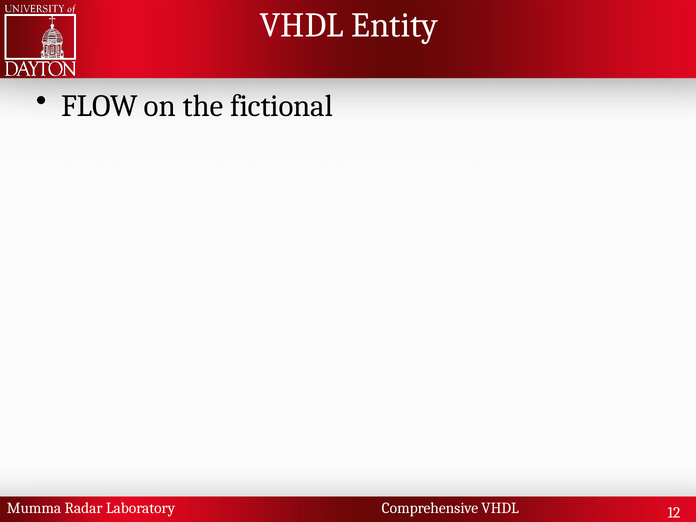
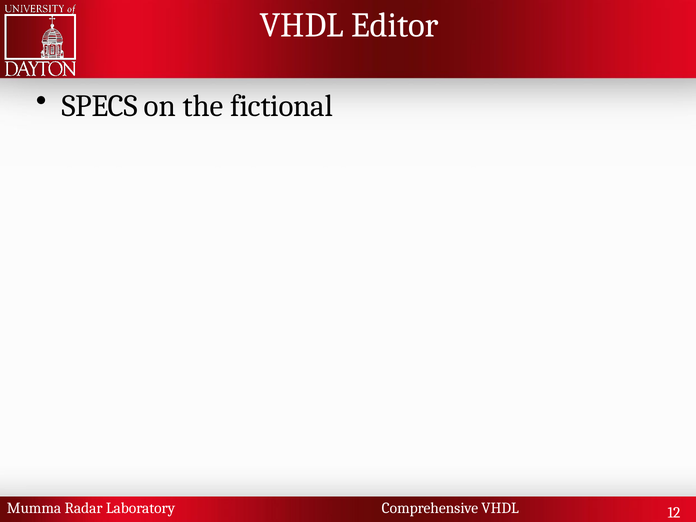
Entity: Entity -> Editor
FLOW: FLOW -> SPECS
